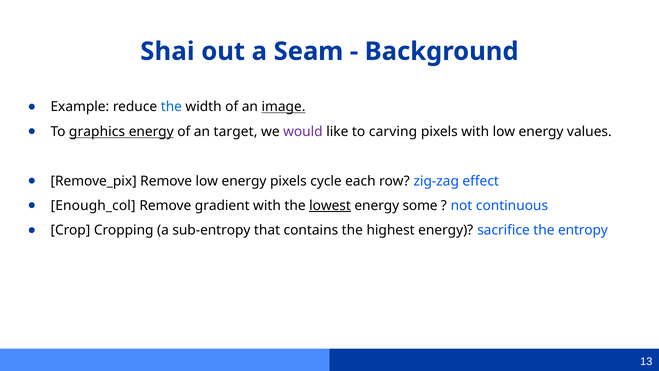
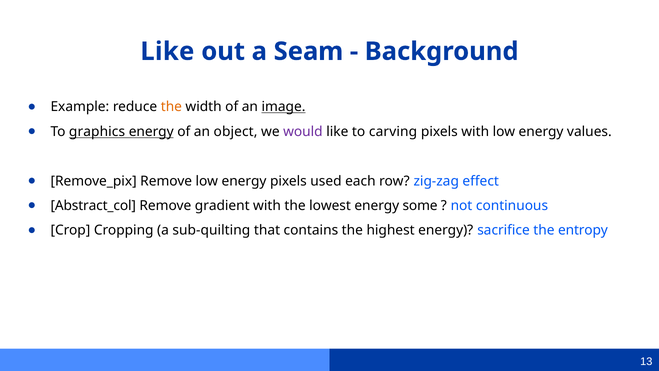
Shai at (167, 51): Shai -> Like
the at (171, 107) colour: blue -> orange
target: target -> object
cycle: cycle -> used
Enough_col: Enough_col -> Abstract_col
lowest underline: present -> none
sub-entropy: sub-entropy -> sub-quilting
